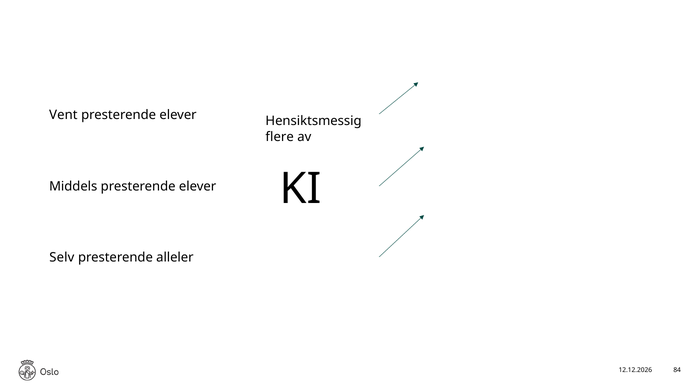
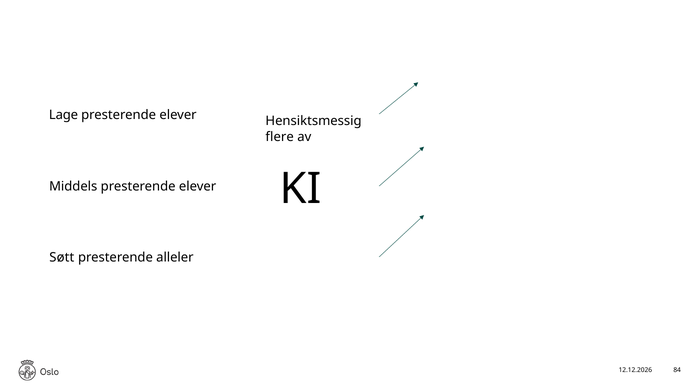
Vent: Vent -> Lage
Selv: Selv -> Søtt
